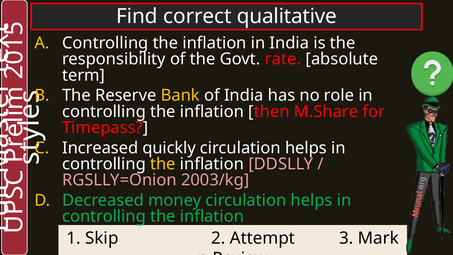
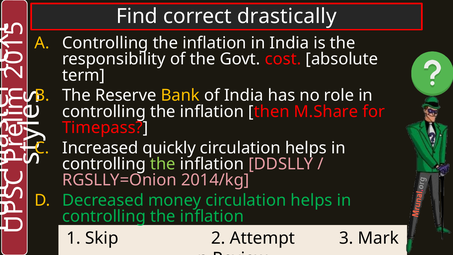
qualitative: qualitative -> drastically
rate: rate -> cost
the at (163, 164) colour: yellow -> light green
2003/kg: 2003/kg -> 2014/kg
